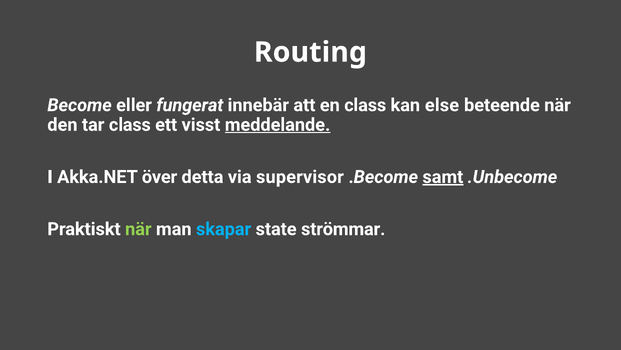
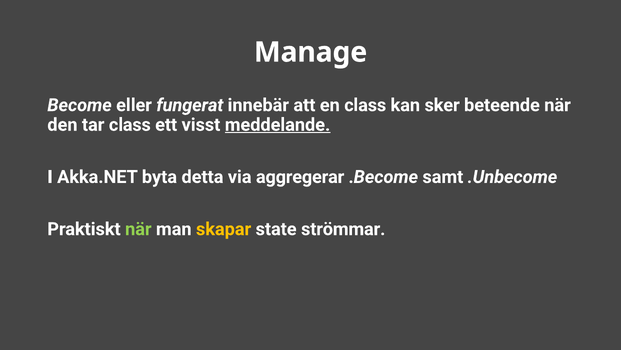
Routing: Routing -> Manage
else: else -> sker
över: över -> byta
supervisor: supervisor -> aggregerar
samt underline: present -> none
skapar colour: light blue -> yellow
